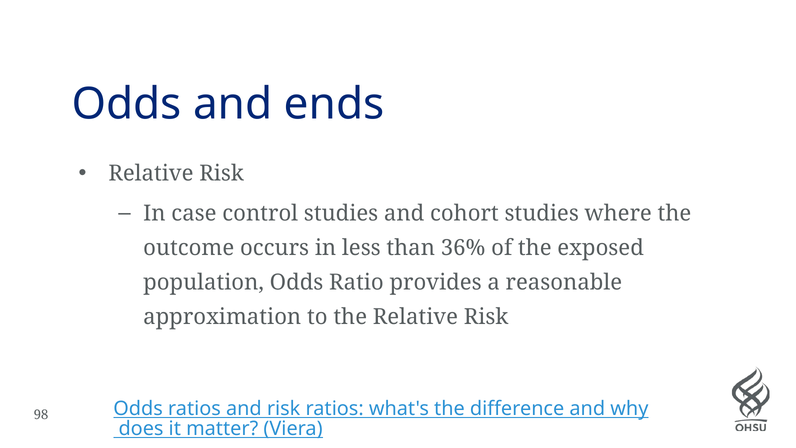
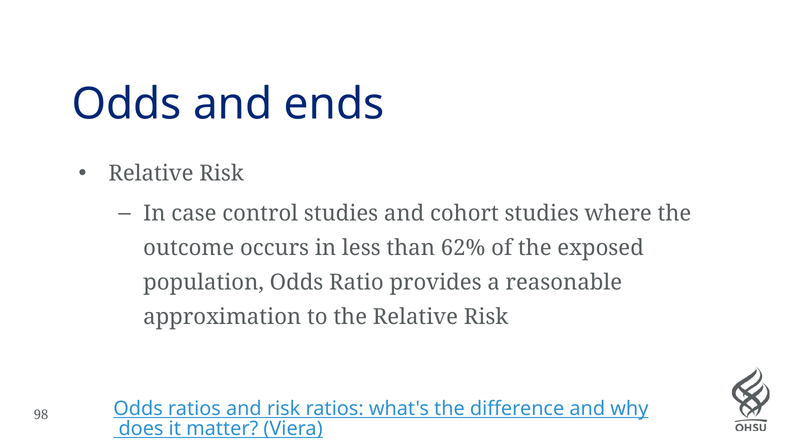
36%: 36% -> 62%
